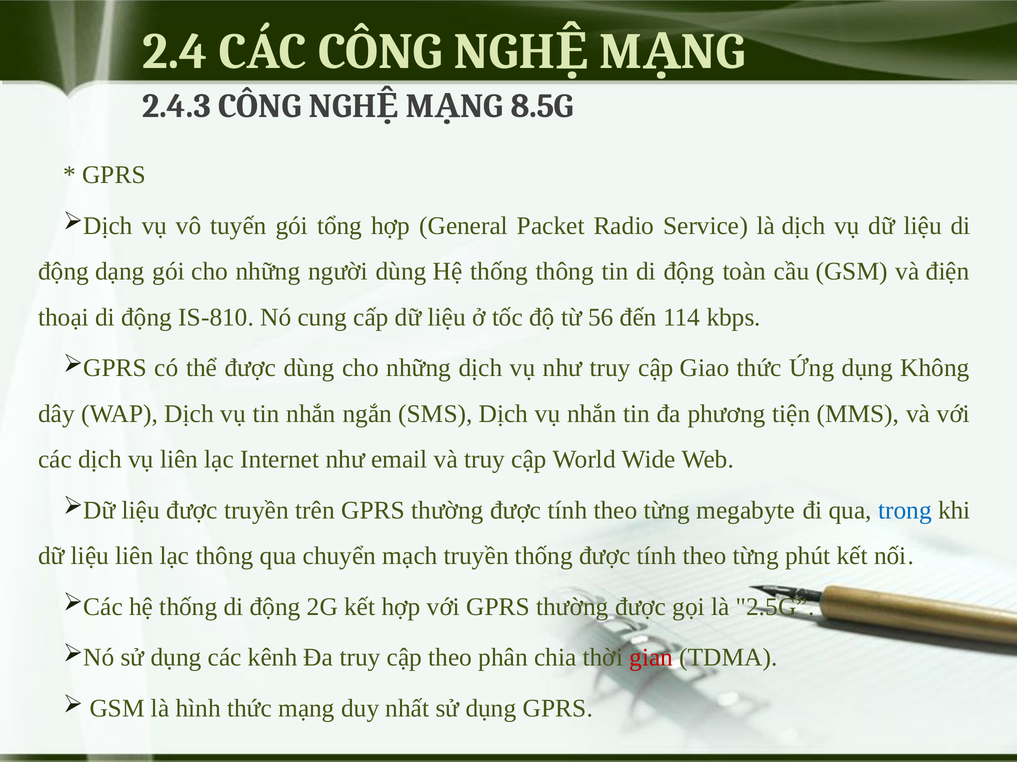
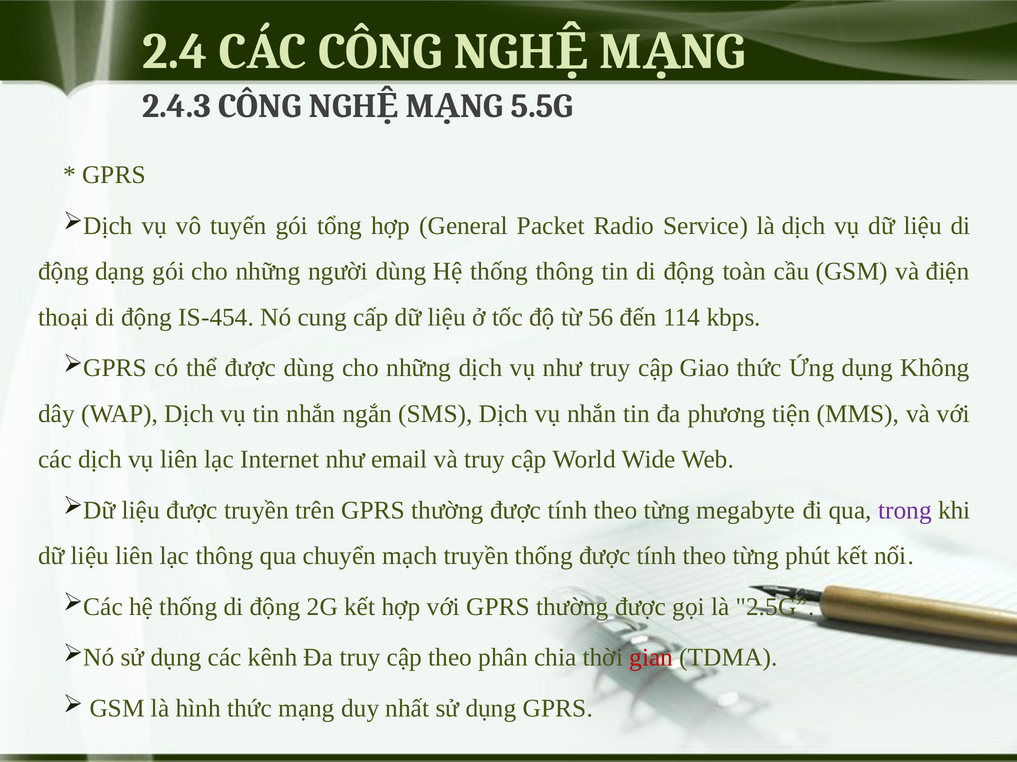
8.5G: 8.5G -> 5.5G
IS-810: IS-810 -> IS-454
trong colour: blue -> purple
